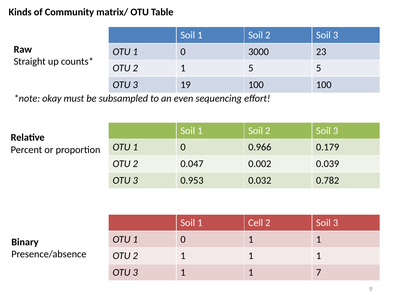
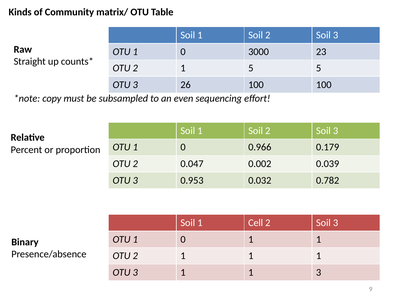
19: 19 -> 26
okay: okay -> copy
1 7: 7 -> 3
